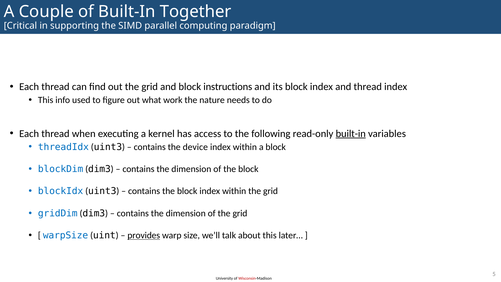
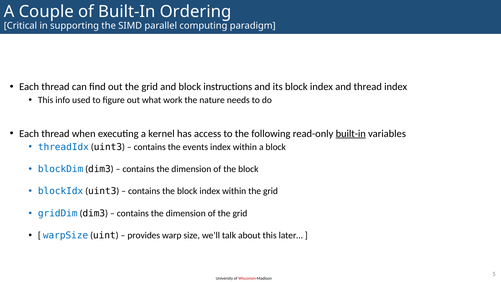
Together: Together -> Ordering
device: device -> events
provides underline: present -> none
